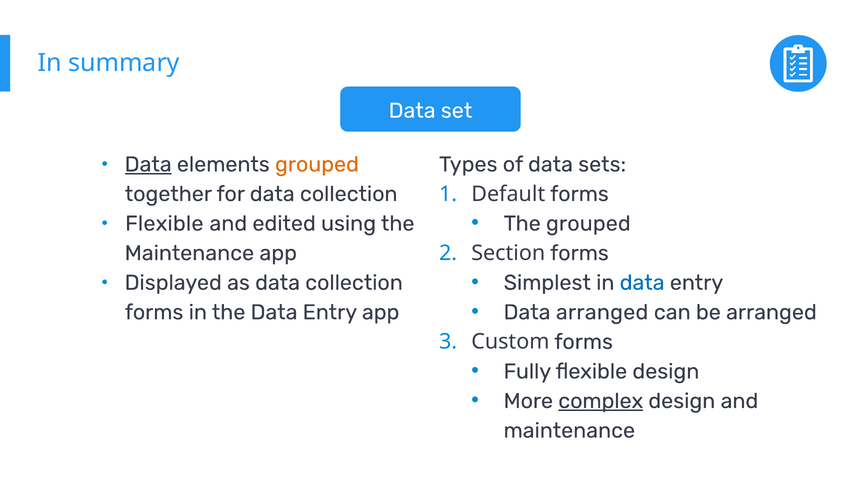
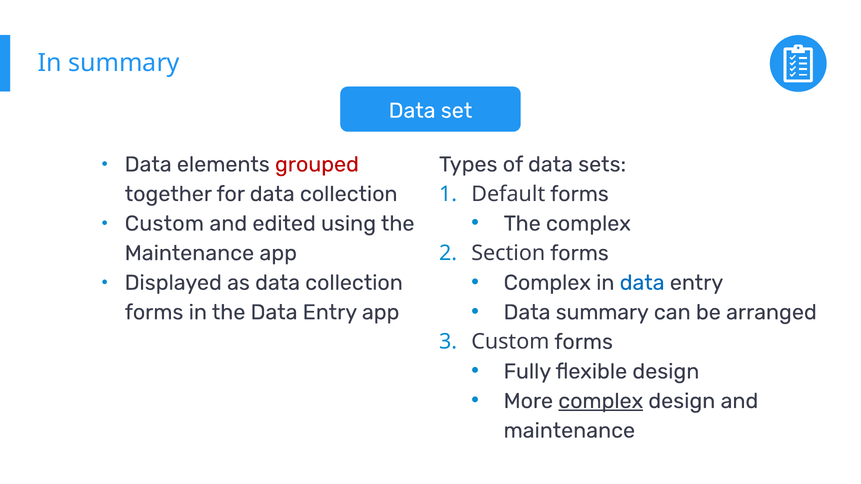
Data at (148, 164) underline: present -> none
grouped at (317, 164) colour: orange -> red
The grouped: grouped -> complex
Flexible at (164, 224): Flexible -> Custom
Simplest at (547, 283): Simplest -> Complex
Data arranged: arranged -> summary
